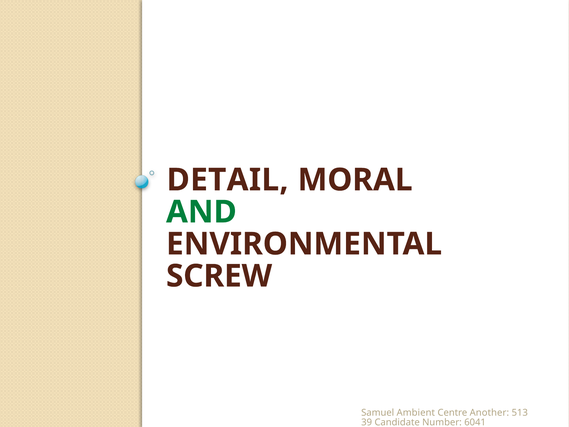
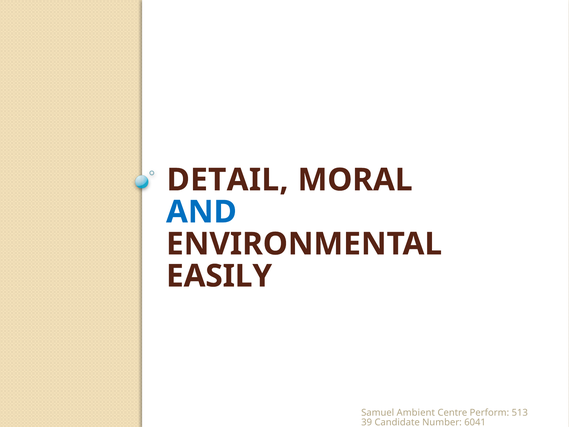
AND colour: green -> blue
SCREW: SCREW -> EASILY
Another: Another -> Perform
